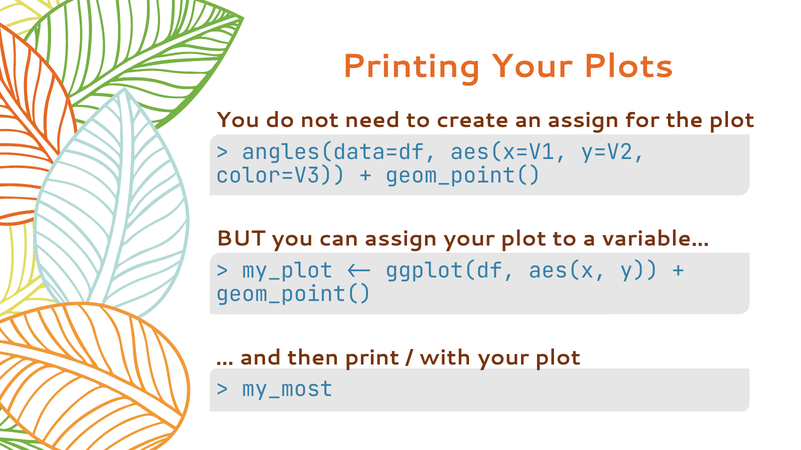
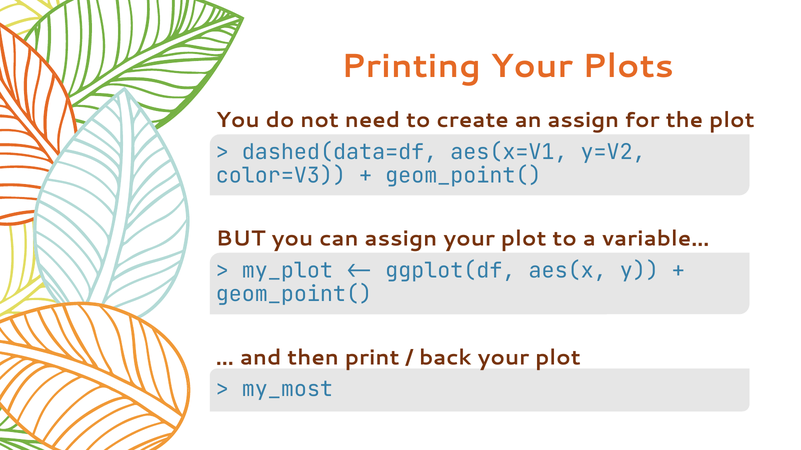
angles(data=df: angles(data=df -> dashed(data=df
with: with -> back
